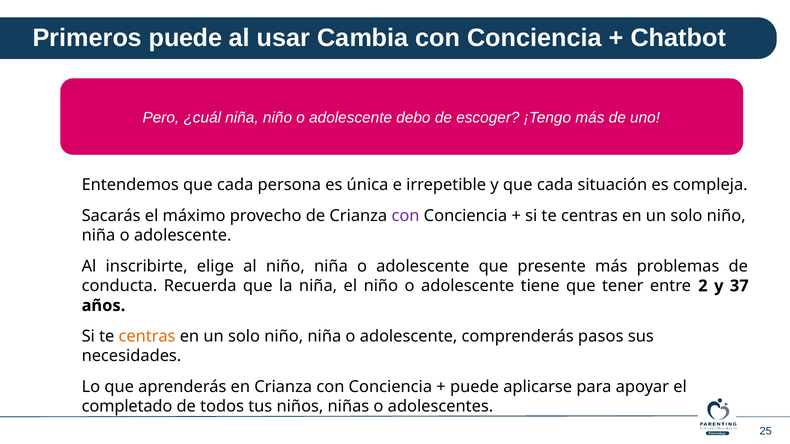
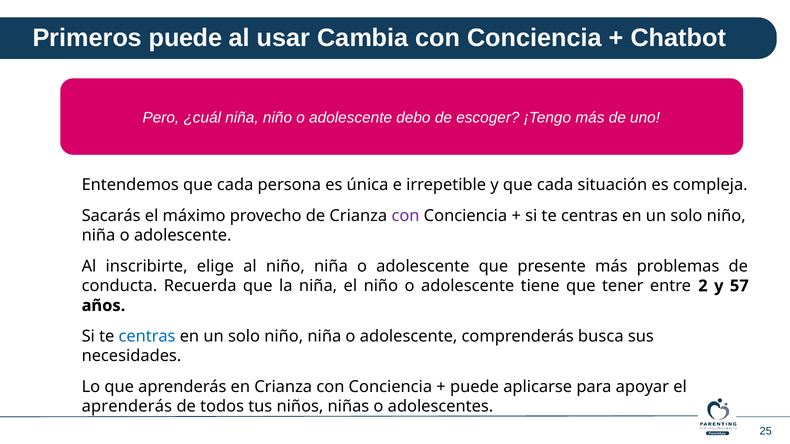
37: 37 -> 57
centras at (147, 337) colour: orange -> blue
pasos: pasos -> busca
completado at (127, 407): completado -> aprenderás
